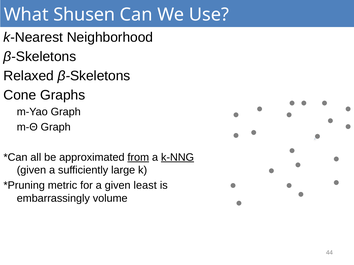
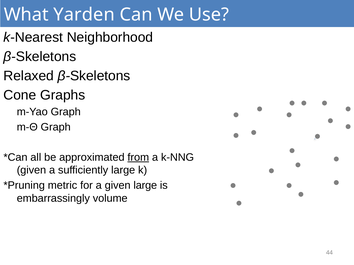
Shusen: Shusen -> Yarden
k-NNG underline: present -> none
given least: least -> large
